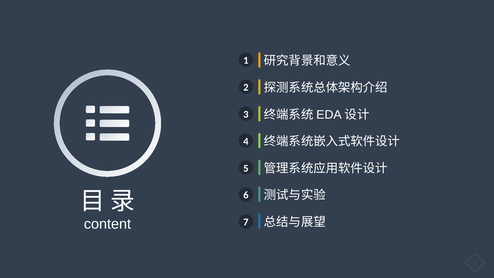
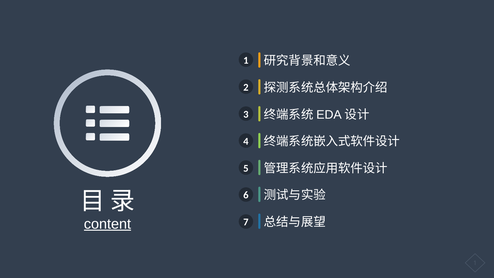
content underline: none -> present
